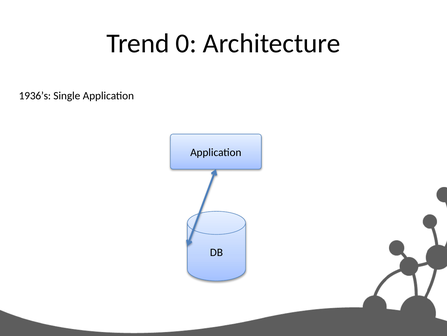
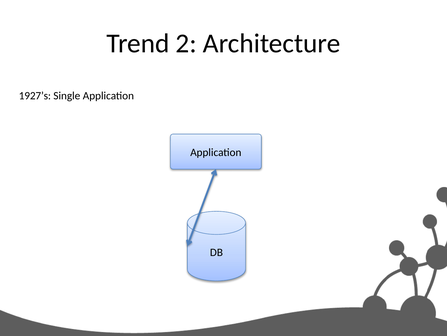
0: 0 -> 2
1936’s: 1936’s -> 1927’s
